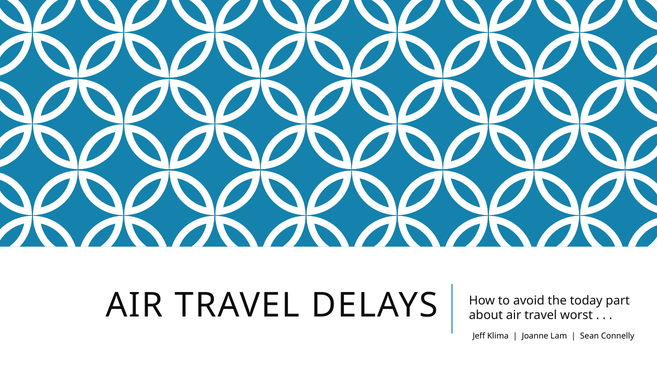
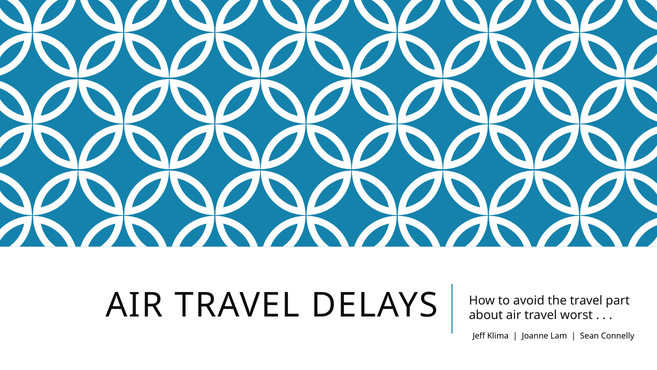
the today: today -> travel
